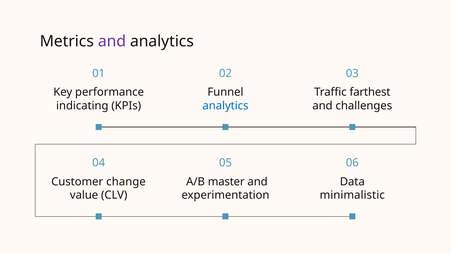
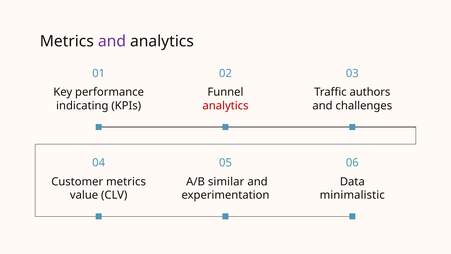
farthest: farthest -> authors
analytics at (226, 106) colour: blue -> red
Customer change: change -> metrics
master: master -> similar
